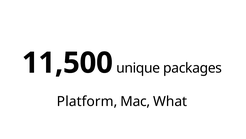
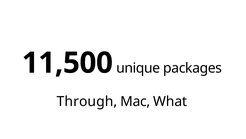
Platform: Platform -> Through
